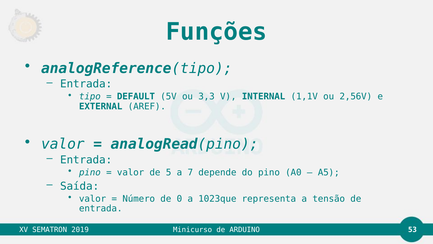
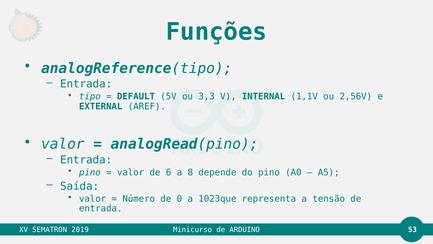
5: 5 -> 6
7: 7 -> 8
